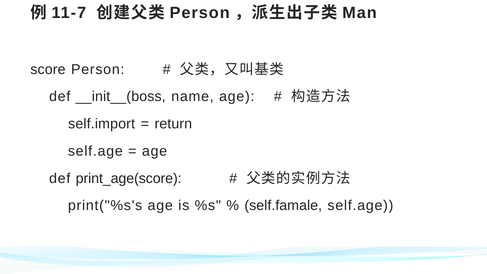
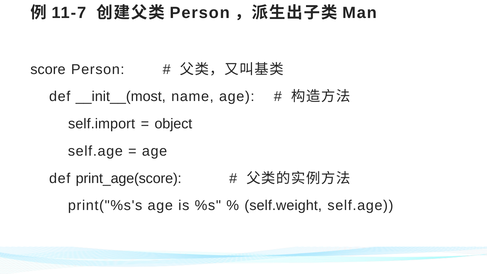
__init__(boss: __init__(boss -> __init__(most
return: return -> object
self.famale: self.famale -> self.weight
